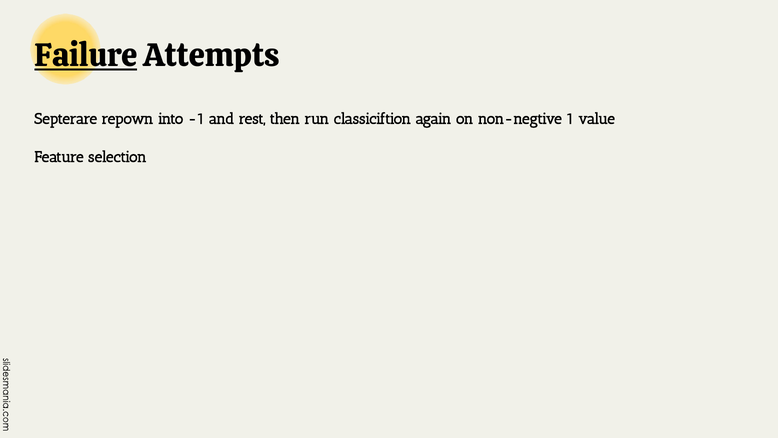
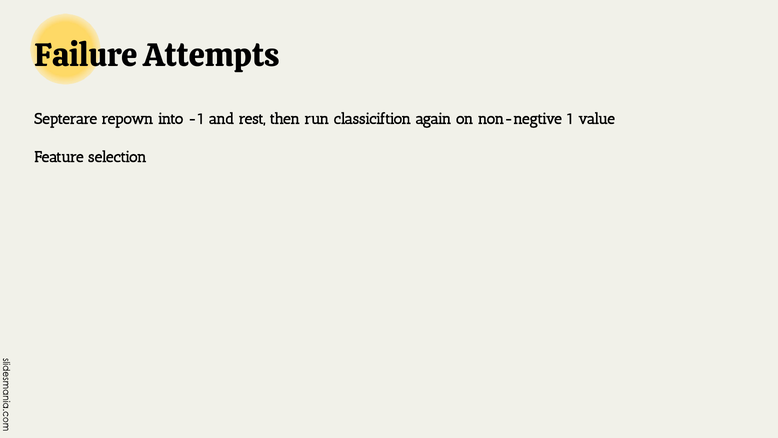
Failure underline: present -> none
